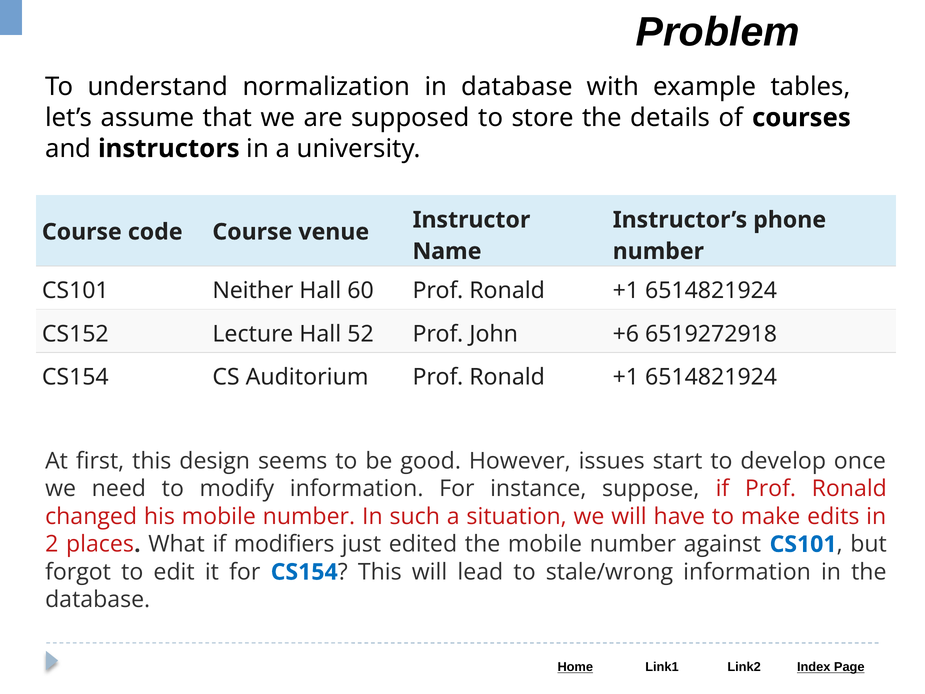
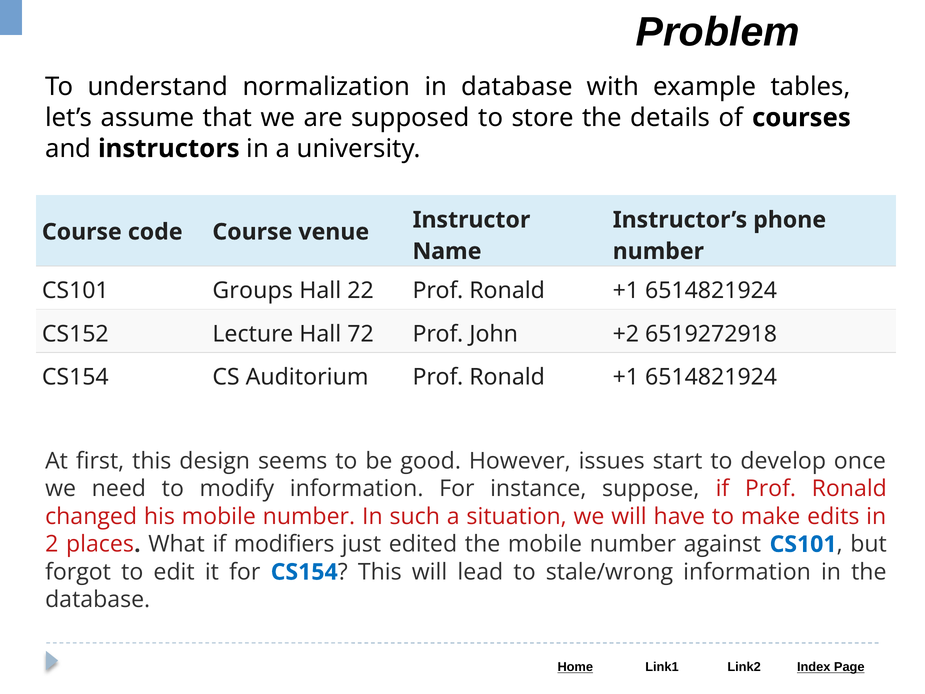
Neither: Neither -> Groups
60: 60 -> 22
52: 52 -> 72
+6: +6 -> +2
